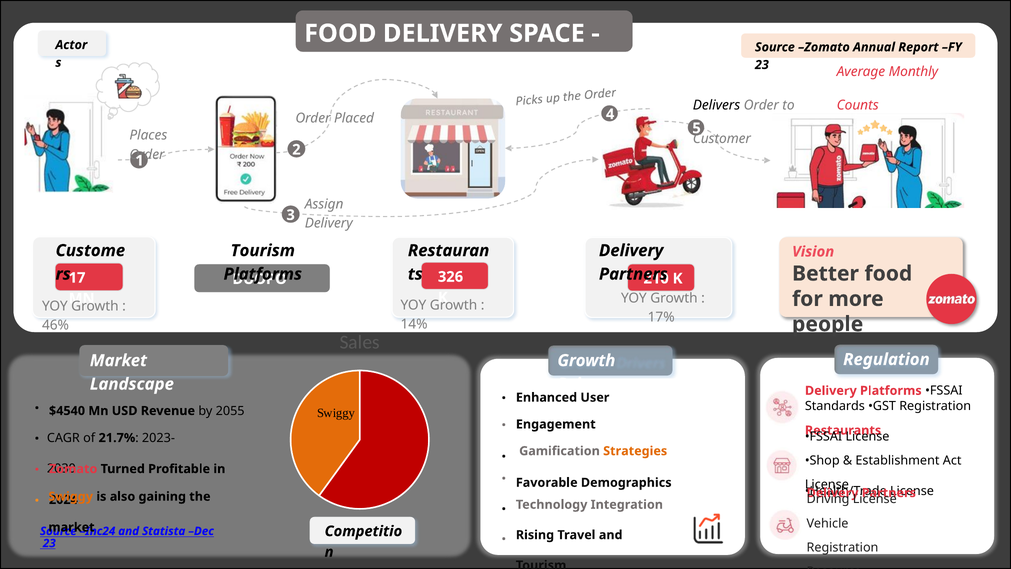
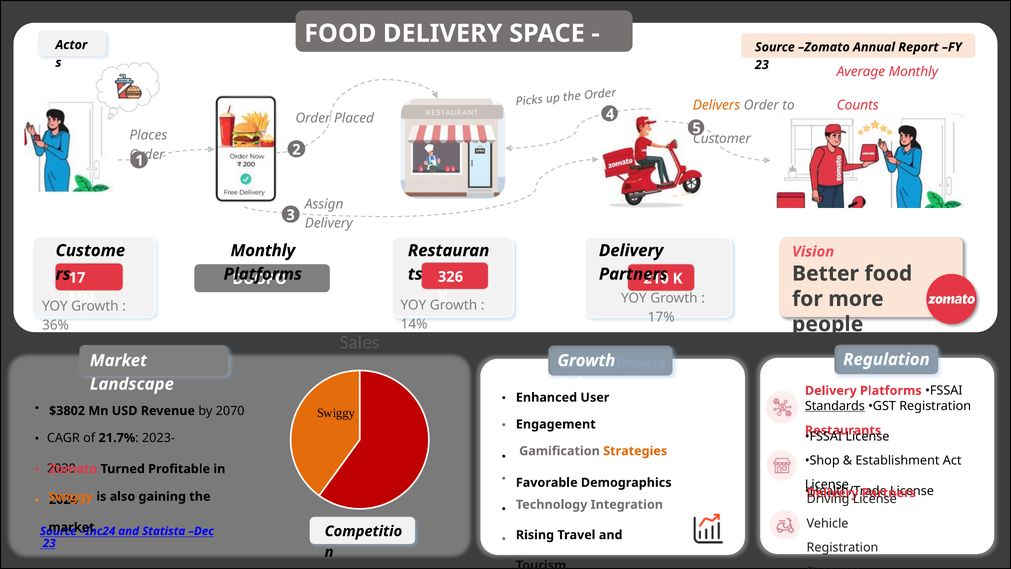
Delivers colour: black -> orange
Tourism at (263, 250): Tourism -> Monthly
46%: 46% -> 36%
Standards underline: none -> present
$4540: $4540 -> $3802
2055: 2055 -> 2070
